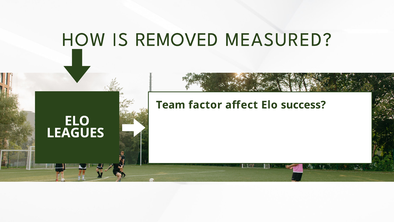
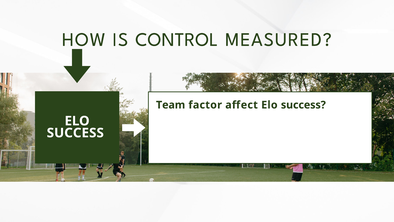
REMOVED: REMOVED -> CONTROL
LEAGUES at (75, 133): LEAGUES -> SUCCESS
